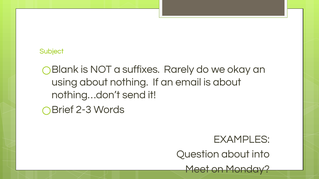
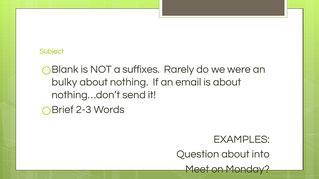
okay: okay -> were
using: using -> bulky
